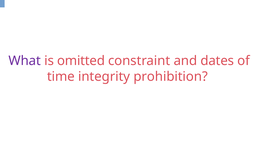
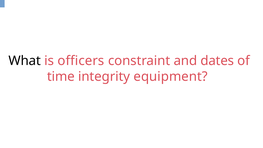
What colour: purple -> black
omitted: omitted -> officers
prohibition: prohibition -> equipment
